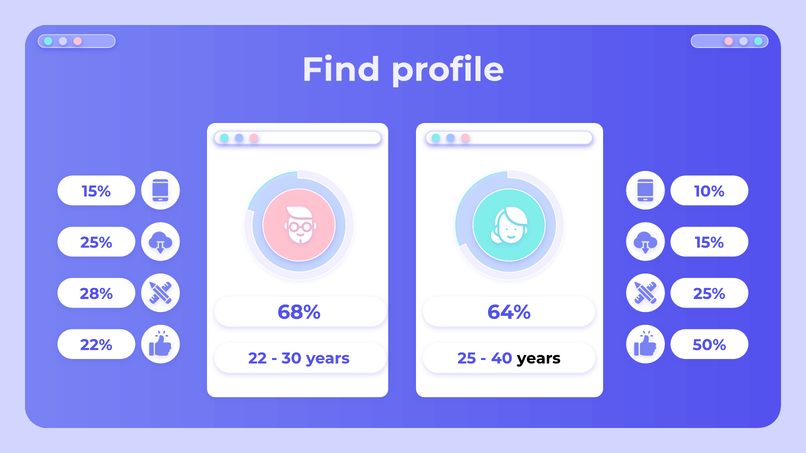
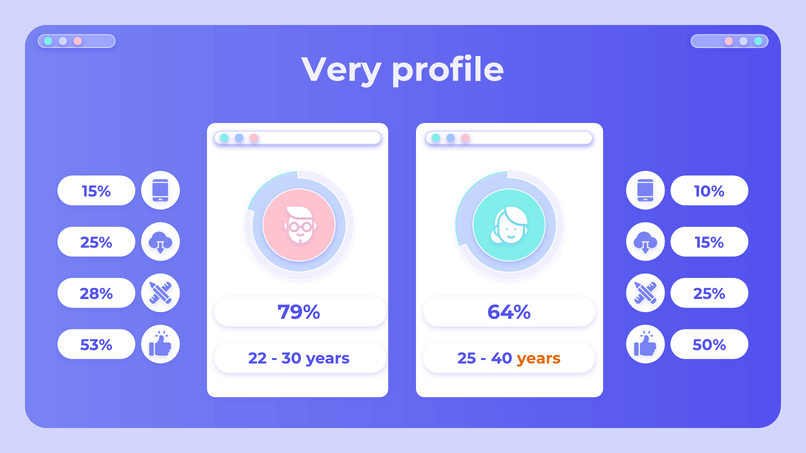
Find: Find -> Very
68%: 68% -> 79%
22%: 22% -> 53%
years at (539, 359) colour: black -> orange
